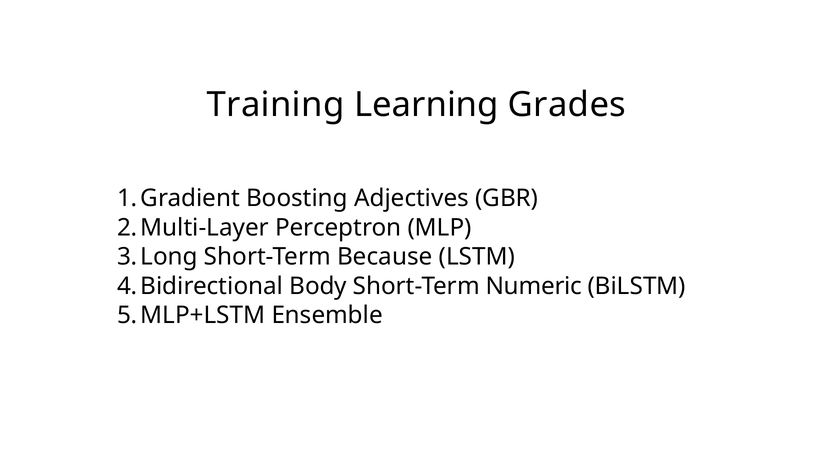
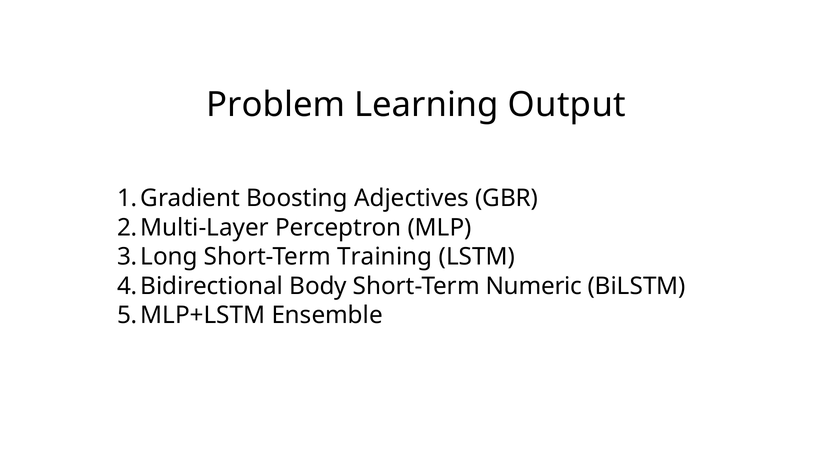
Training: Training -> Problem
Grades: Grades -> Output
Because: Because -> Training
